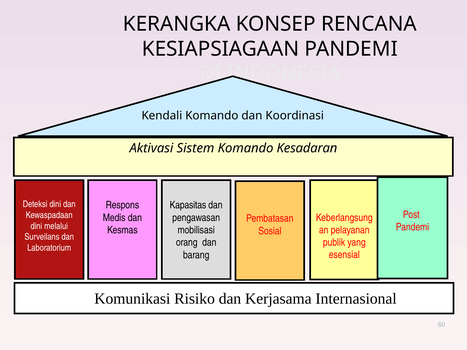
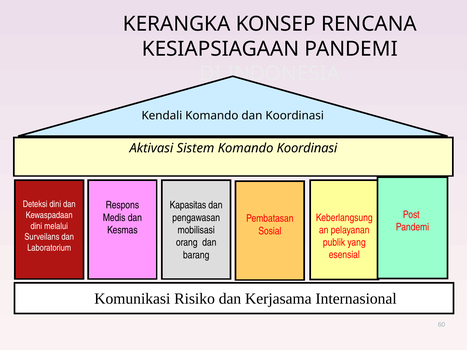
Komando Kesadaran: Kesadaran -> Koordinasi
